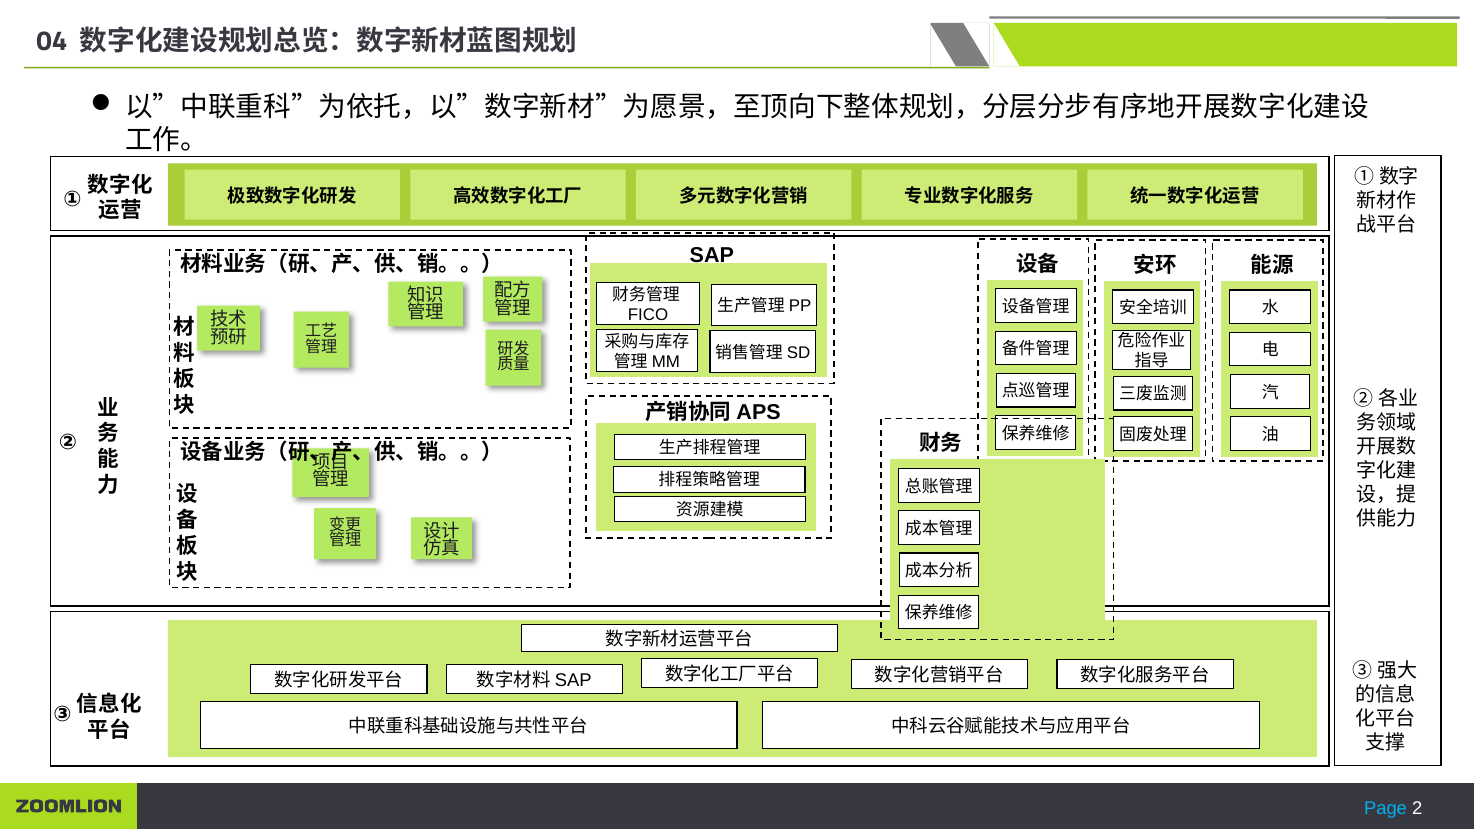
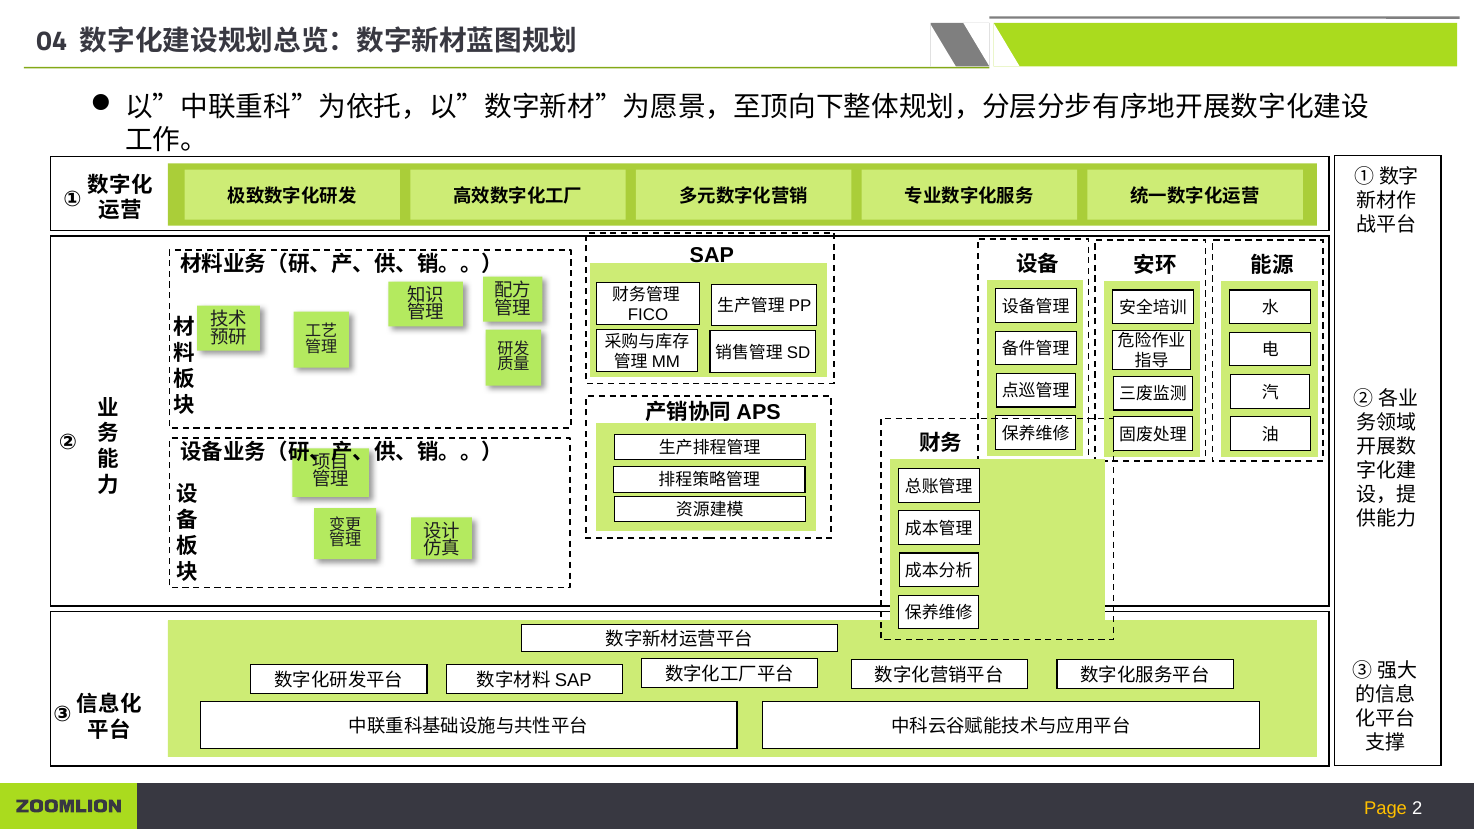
Page colour: light blue -> yellow
